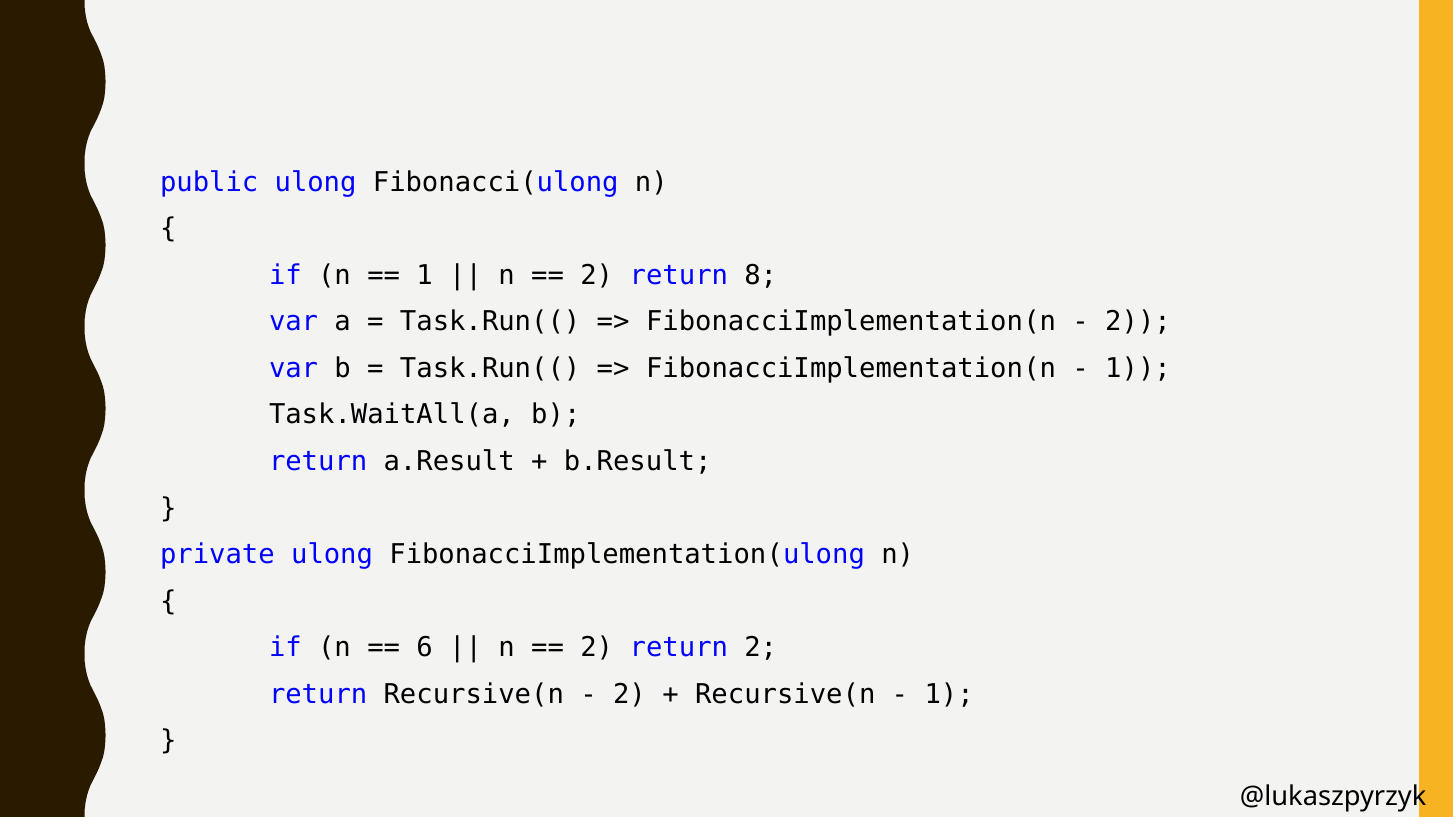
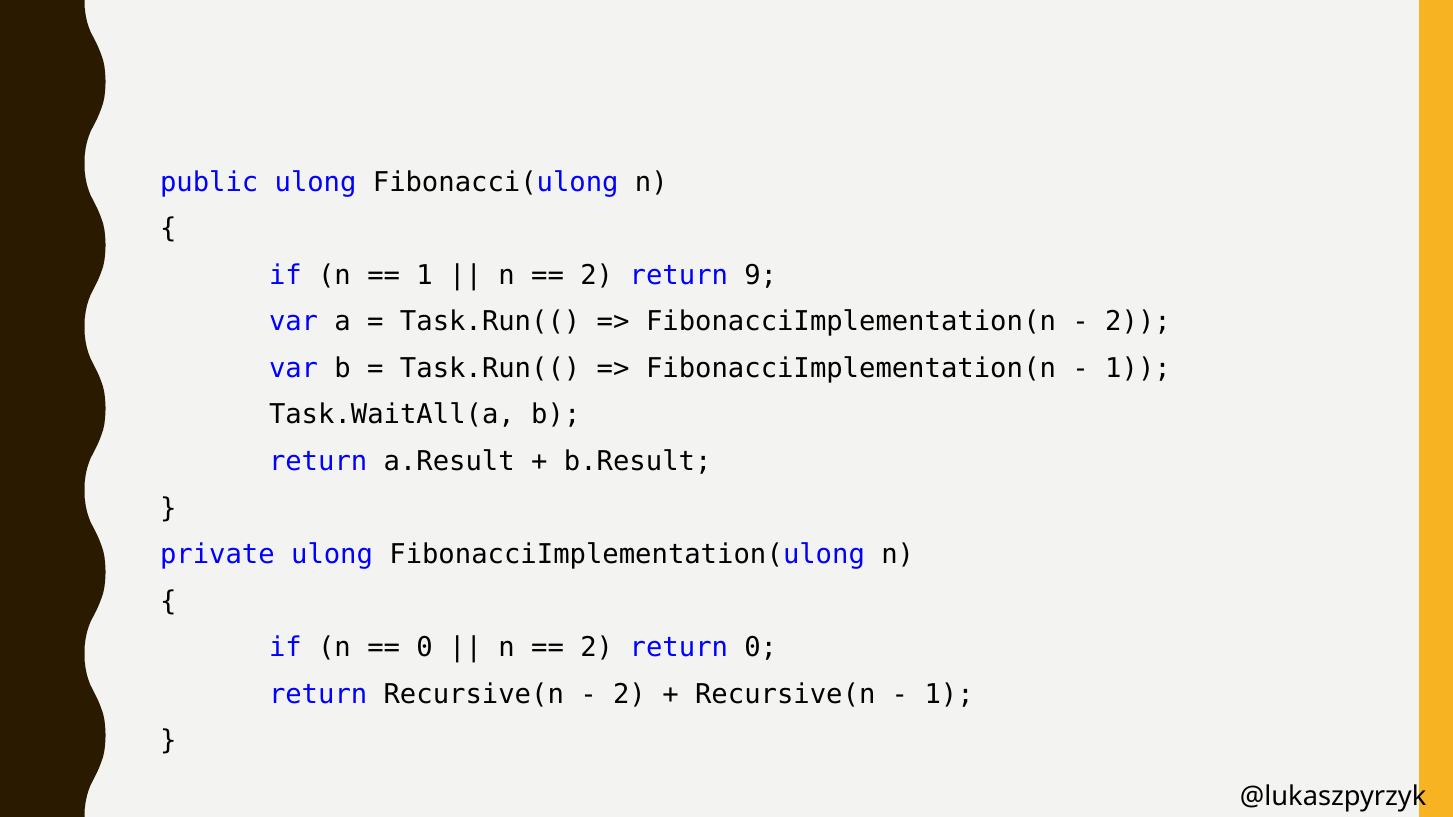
8: 8 -> 9
6 at (425, 648): 6 -> 0
return 2: 2 -> 0
